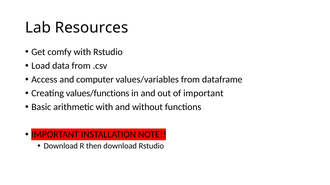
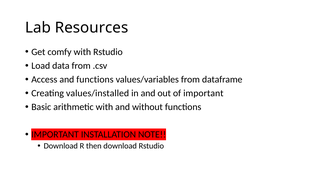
and computer: computer -> functions
values/functions: values/functions -> values/installed
